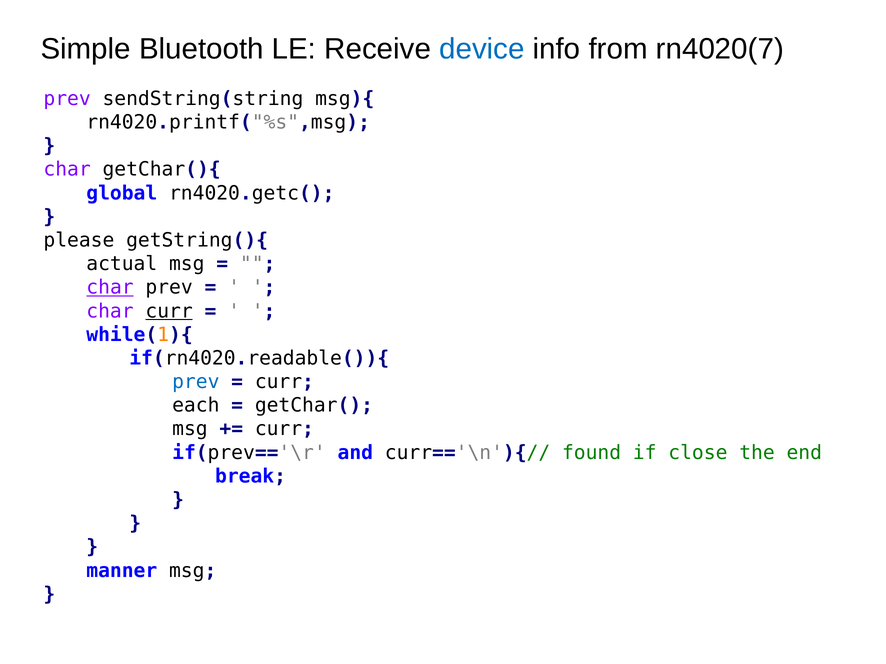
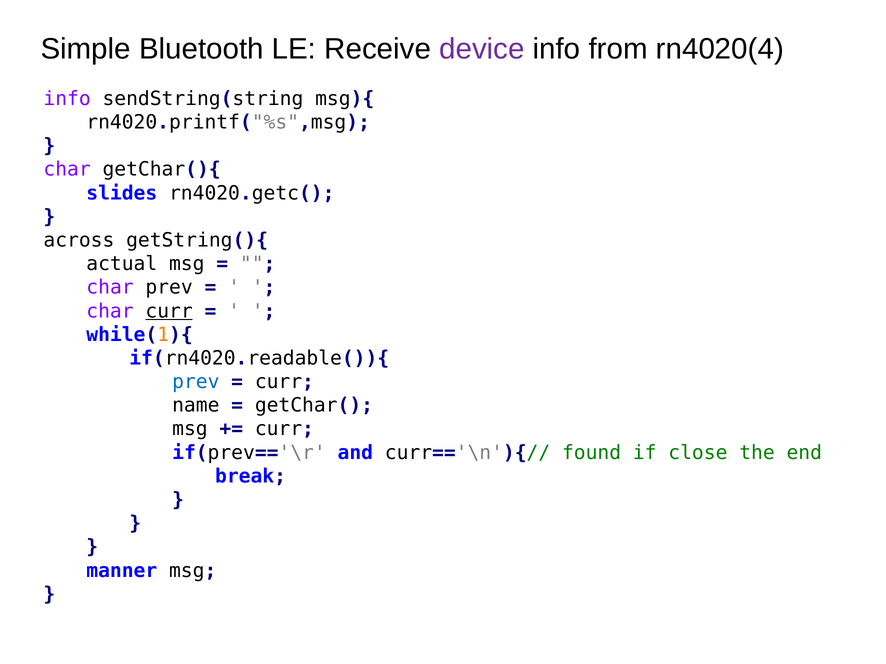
device colour: blue -> purple
rn4020(7: rn4020(7 -> rn4020(4
prev at (67, 99): prev -> info
global: global -> slides
please: please -> across
char at (110, 288) underline: present -> none
each: each -> name
